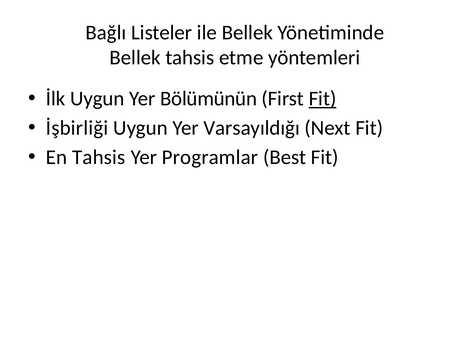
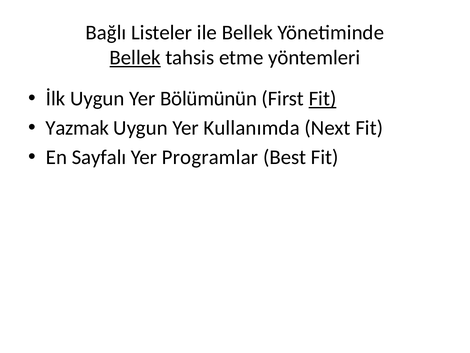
Bellek at (135, 57) underline: none -> present
İşbirliği: İşbirliği -> Yazmak
Varsayıldığı: Varsayıldığı -> Kullanımda
En Tahsis: Tahsis -> Sayfalı
